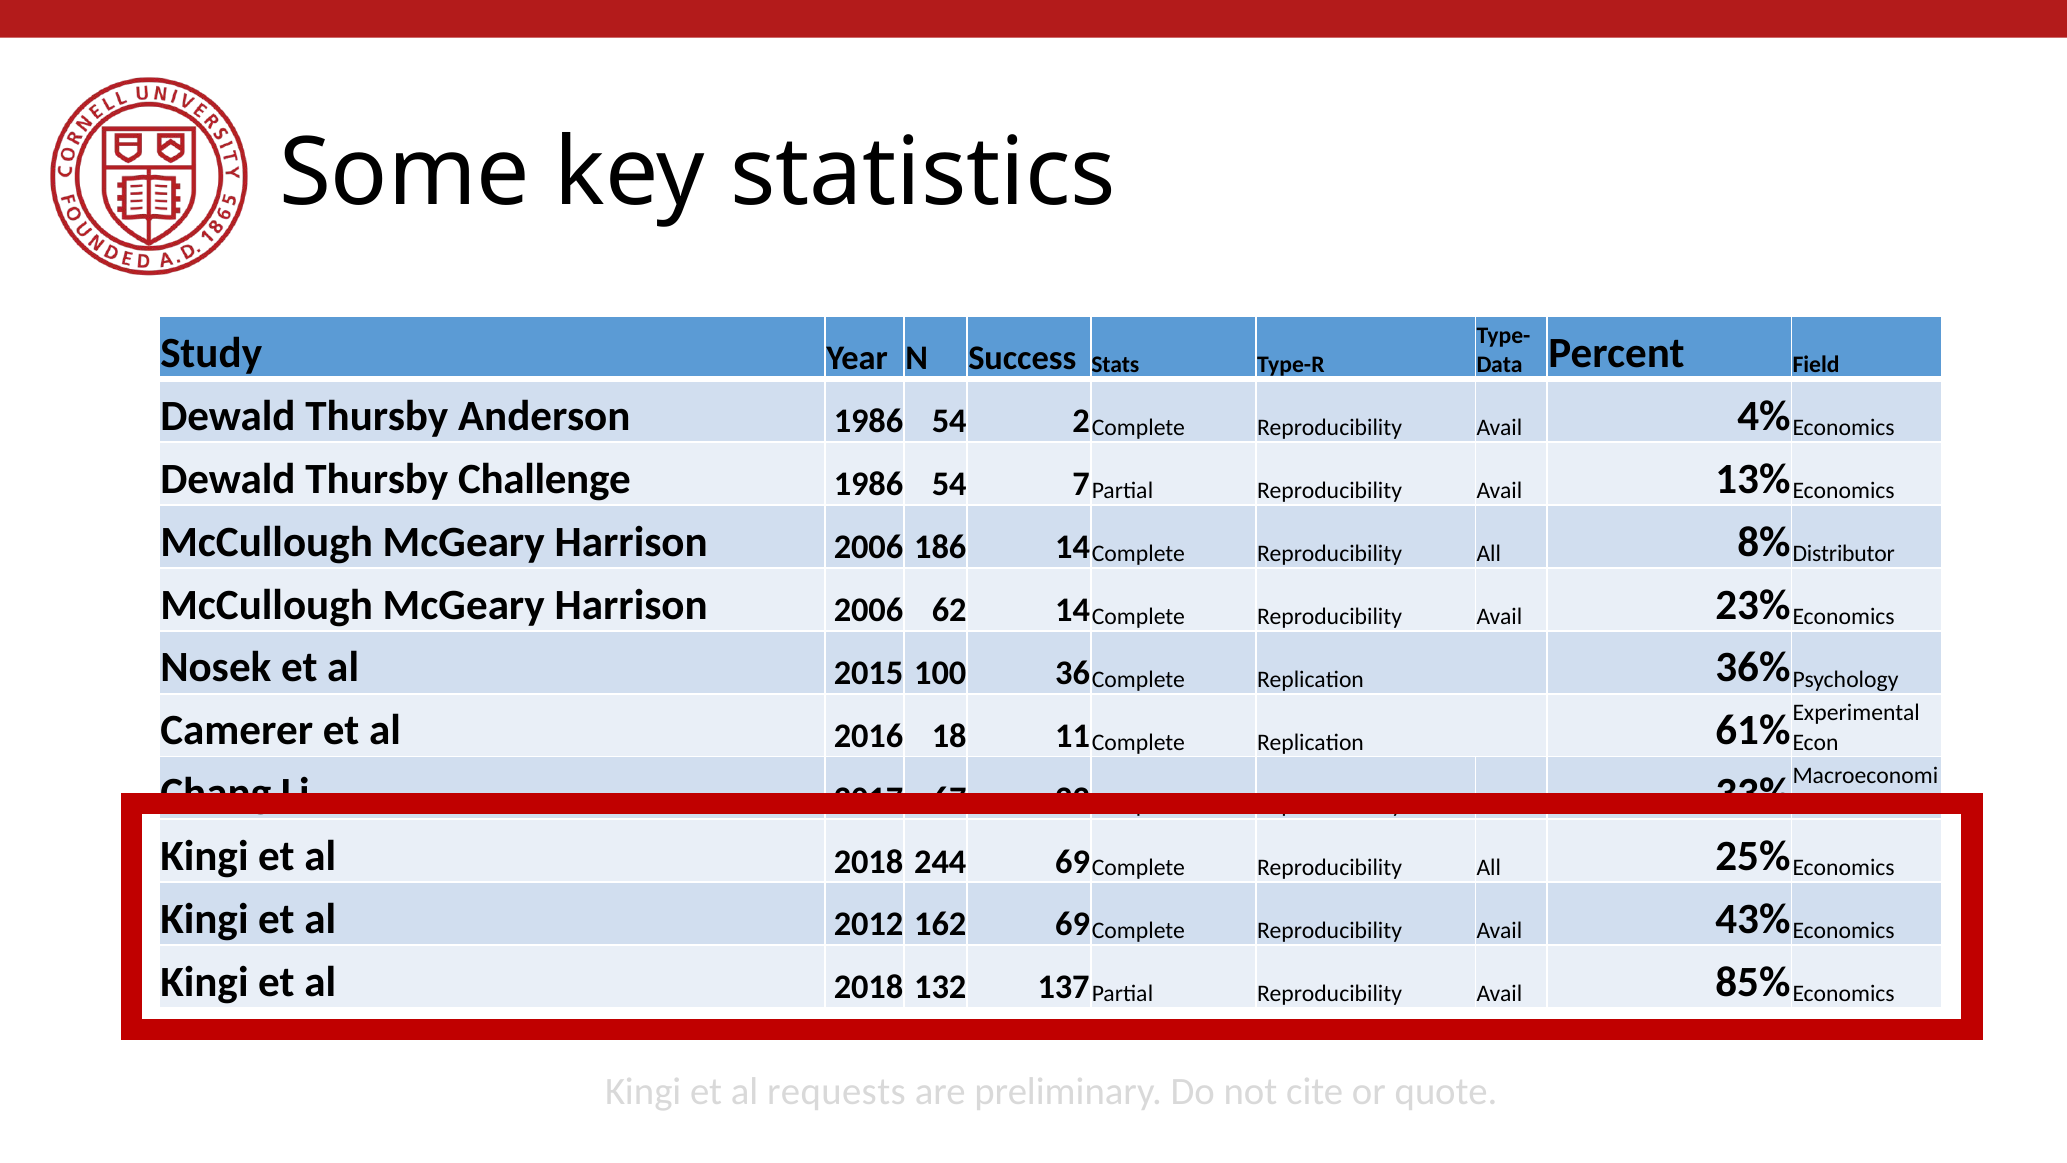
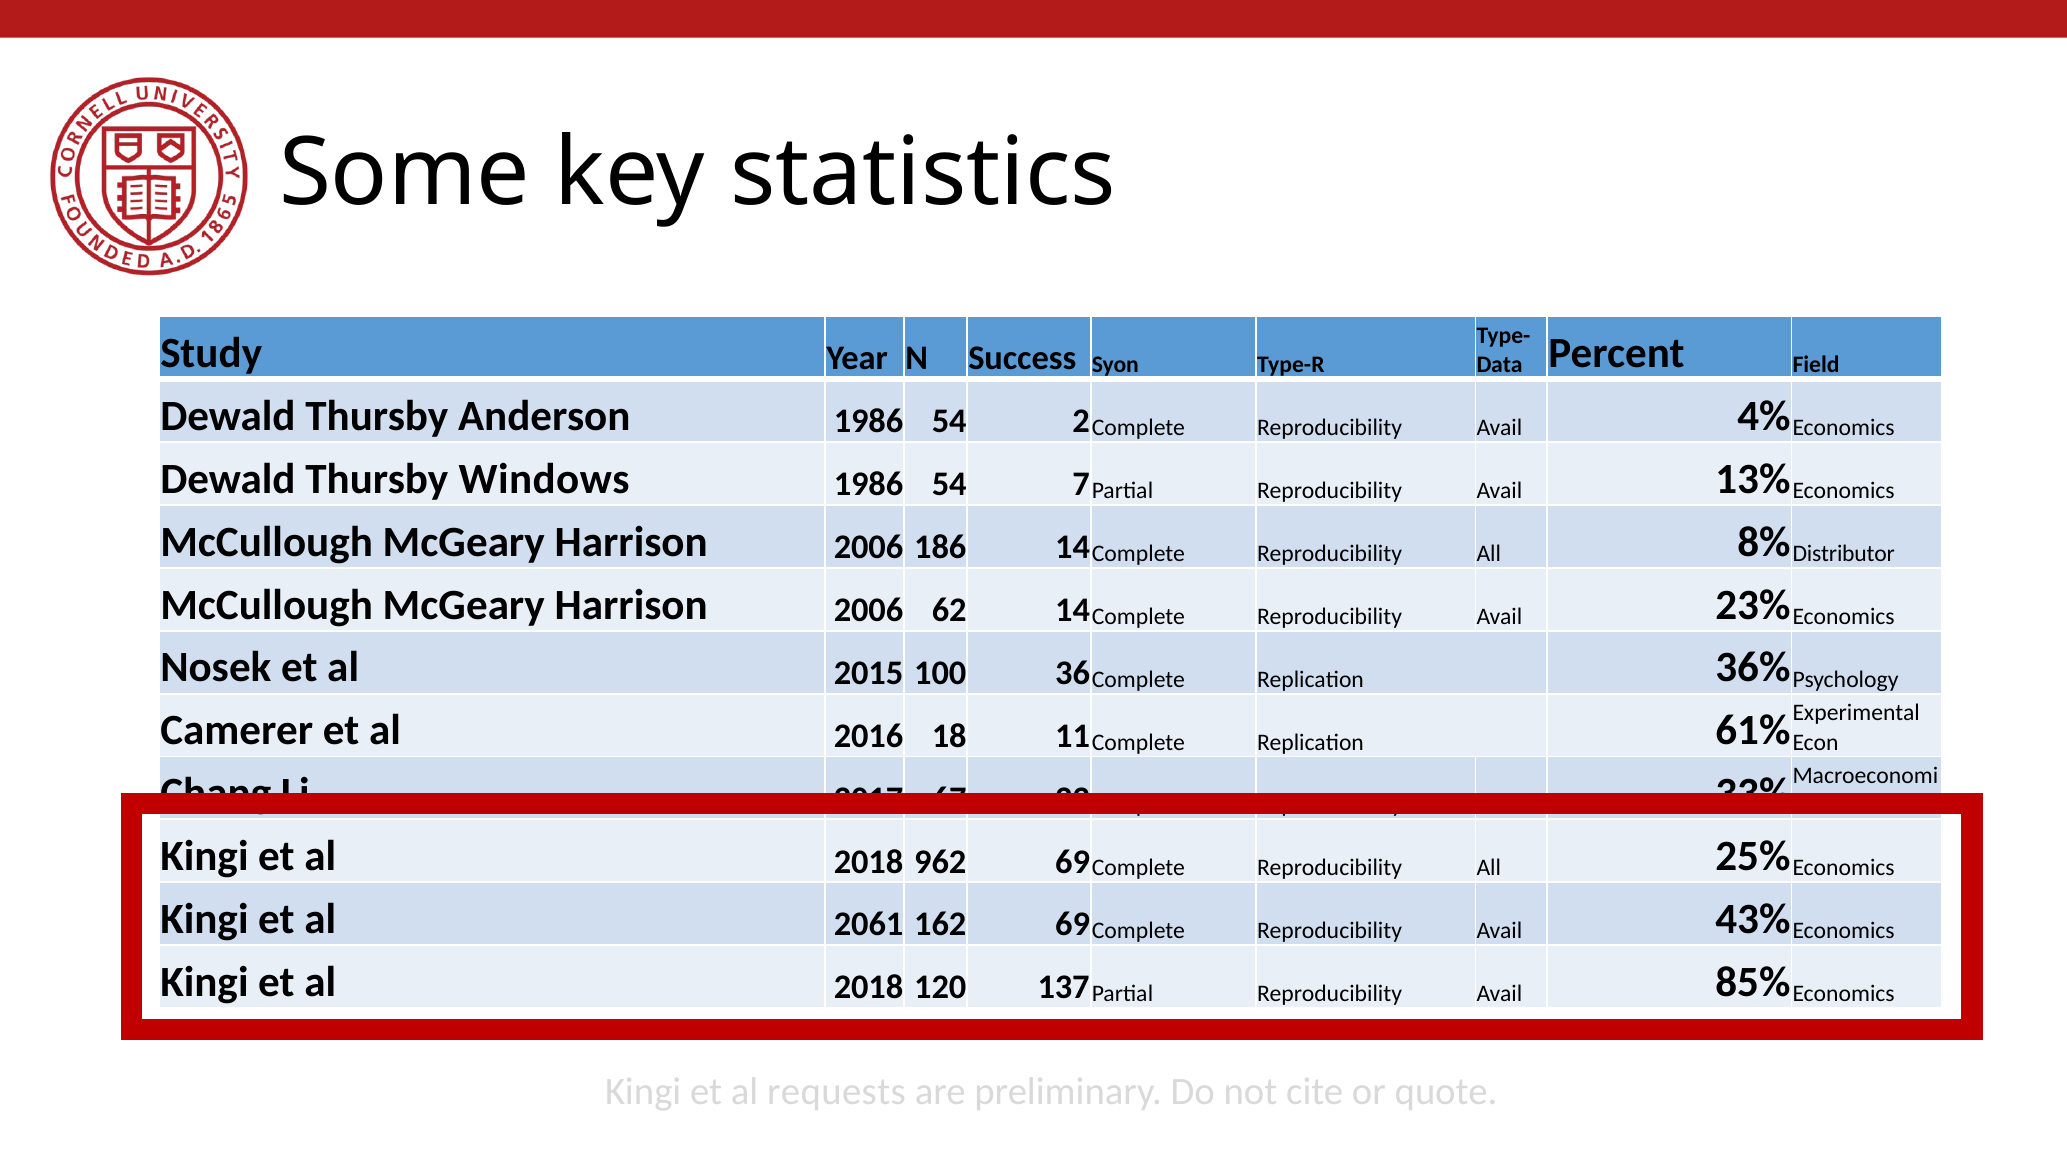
Stats: Stats -> Syon
Challenge: Challenge -> Windows
244: 244 -> 962
2012: 2012 -> 2061
132: 132 -> 120
